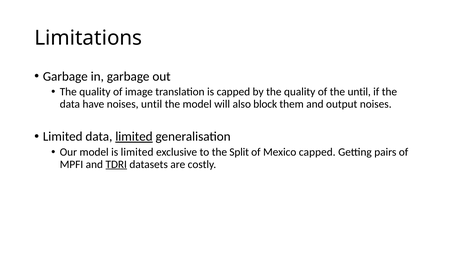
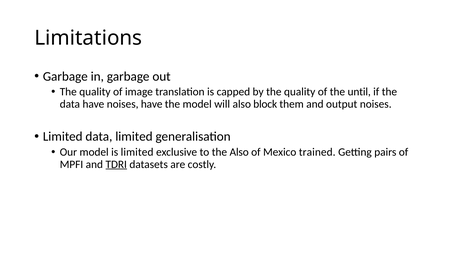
noises until: until -> have
limited at (134, 136) underline: present -> none
the Split: Split -> Also
Mexico capped: capped -> trained
